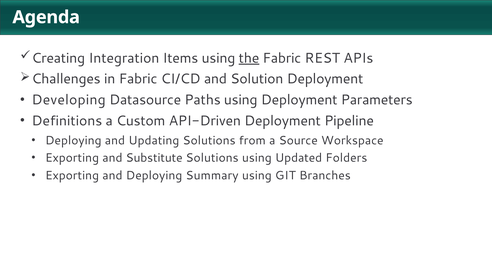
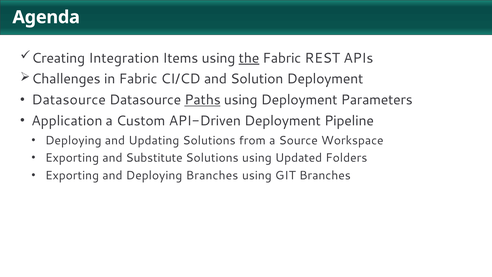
Developing at (69, 100): Developing -> Datasource
Paths underline: none -> present
Definitions: Definitions -> Application
Deploying Summary: Summary -> Branches
